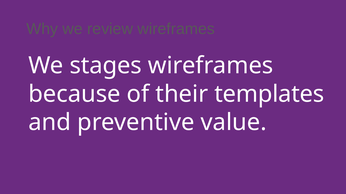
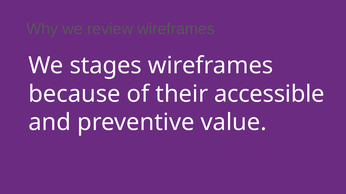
templates: templates -> accessible
